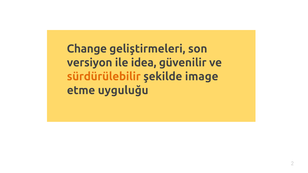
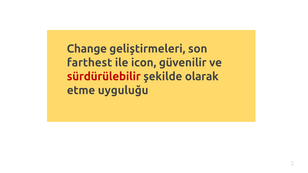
versiyon: versiyon -> farthest
idea: idea -> icon
sürdürülebilir colour: orange -> red
image: image -> olarak
